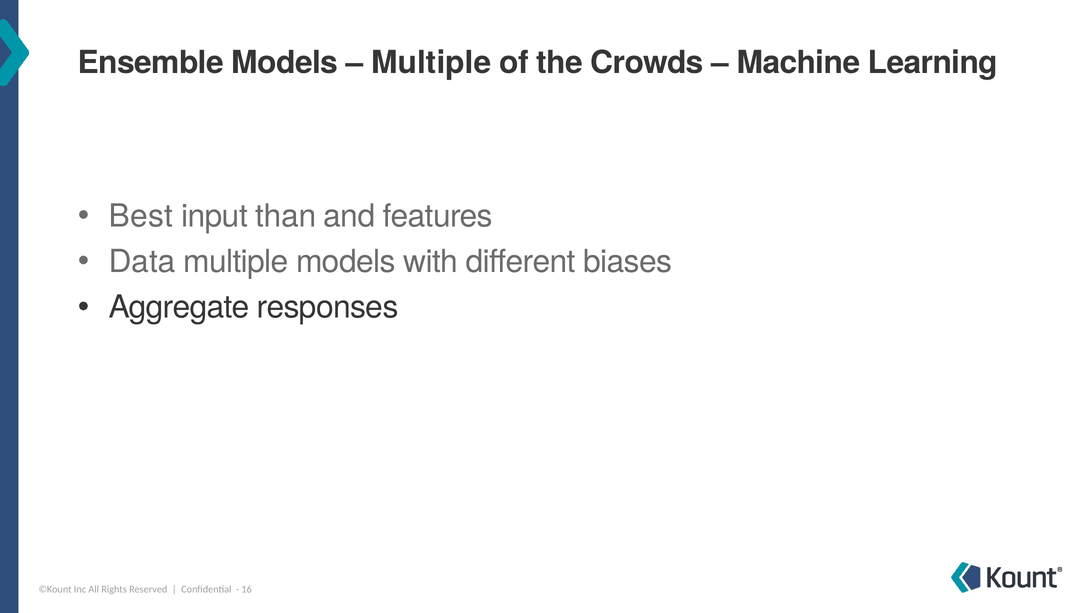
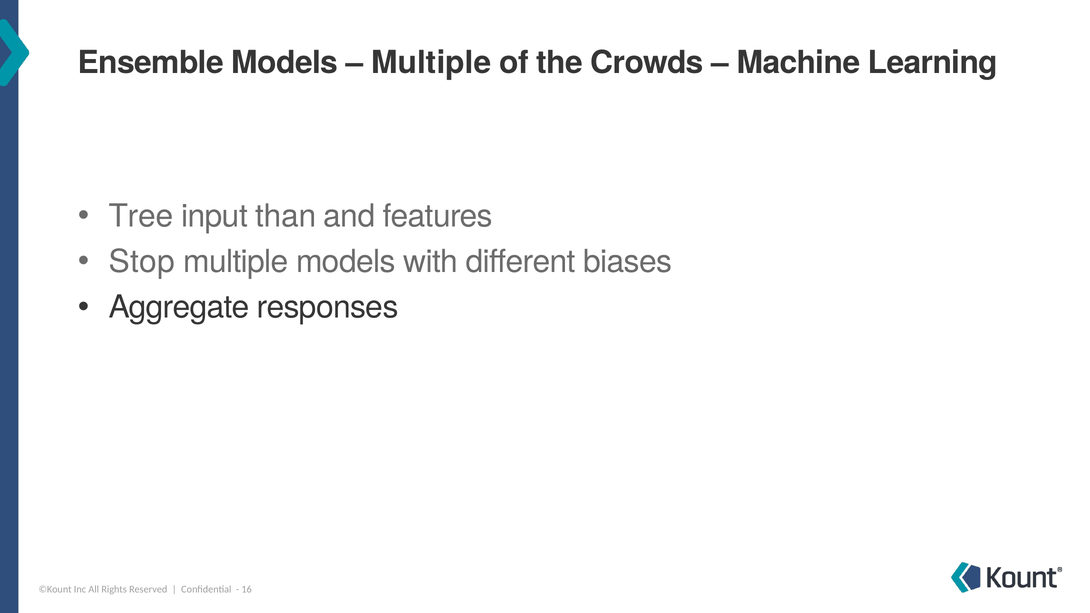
Best: Best -> Tree
Data: Data -> Stop
